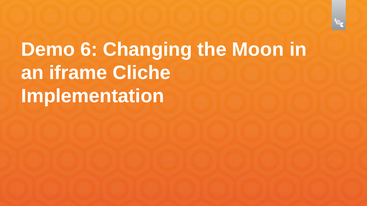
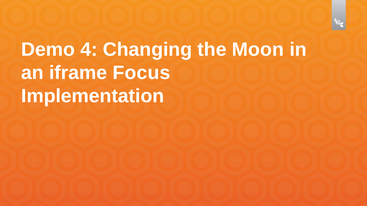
6: 6 -> 4
Cliche: Cliche -> Focus
